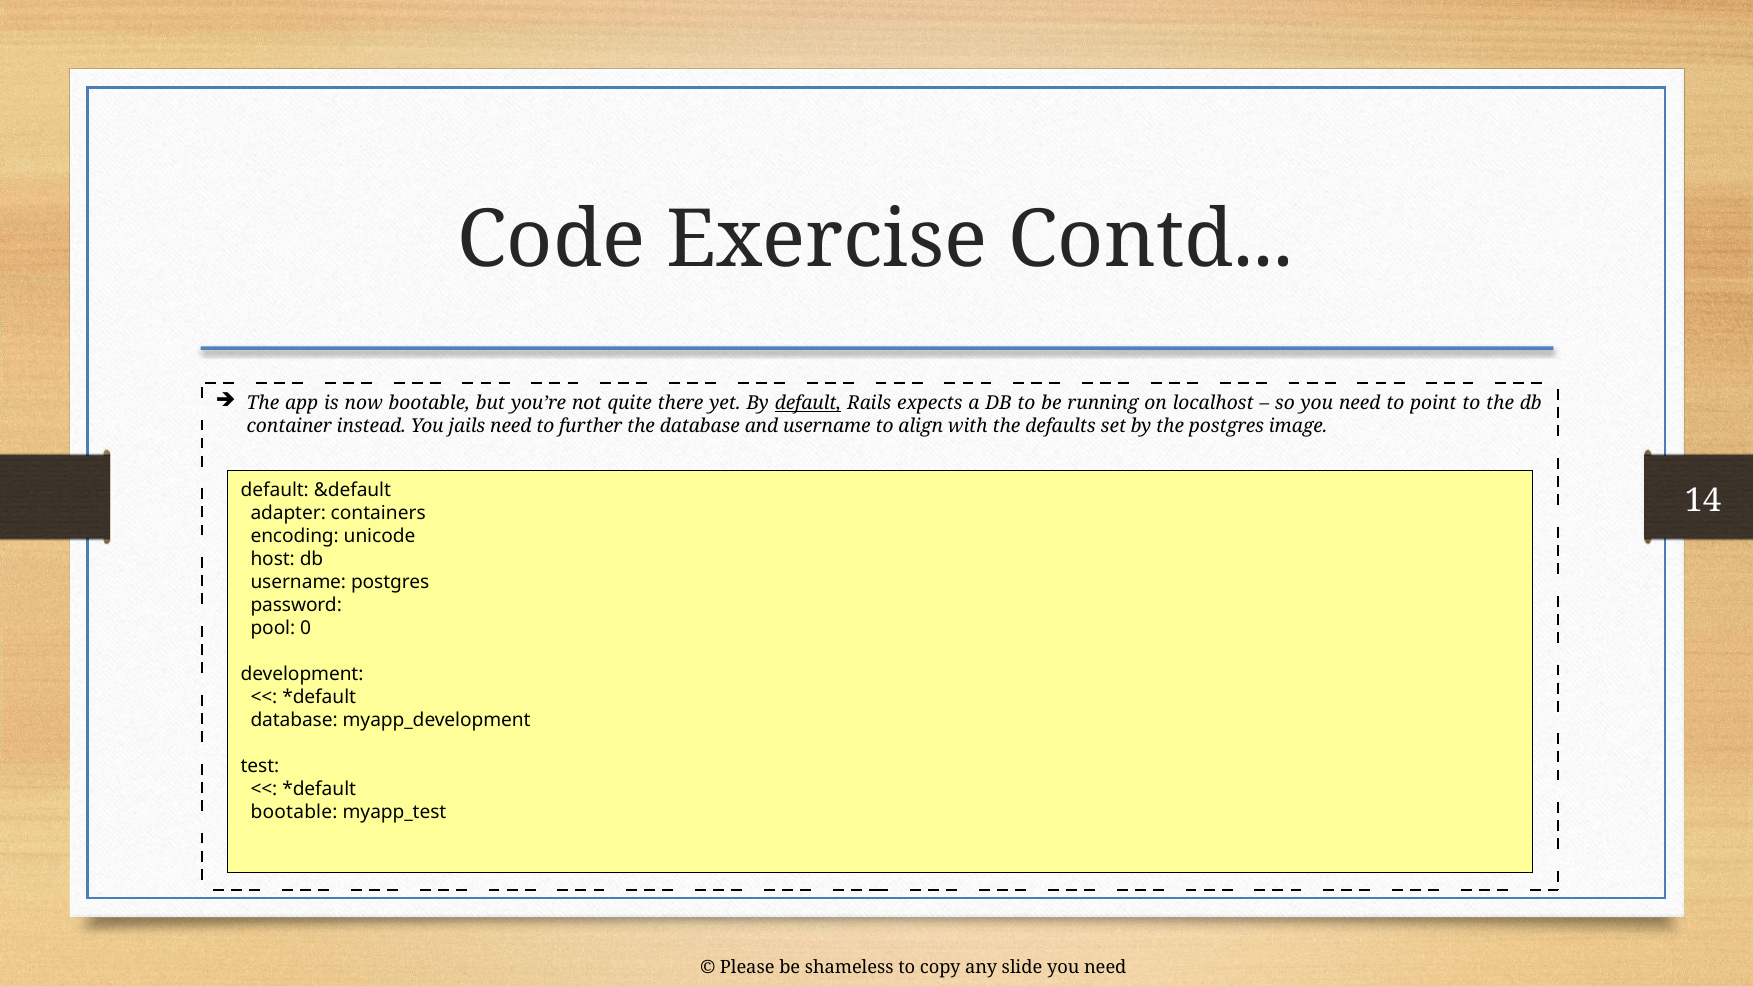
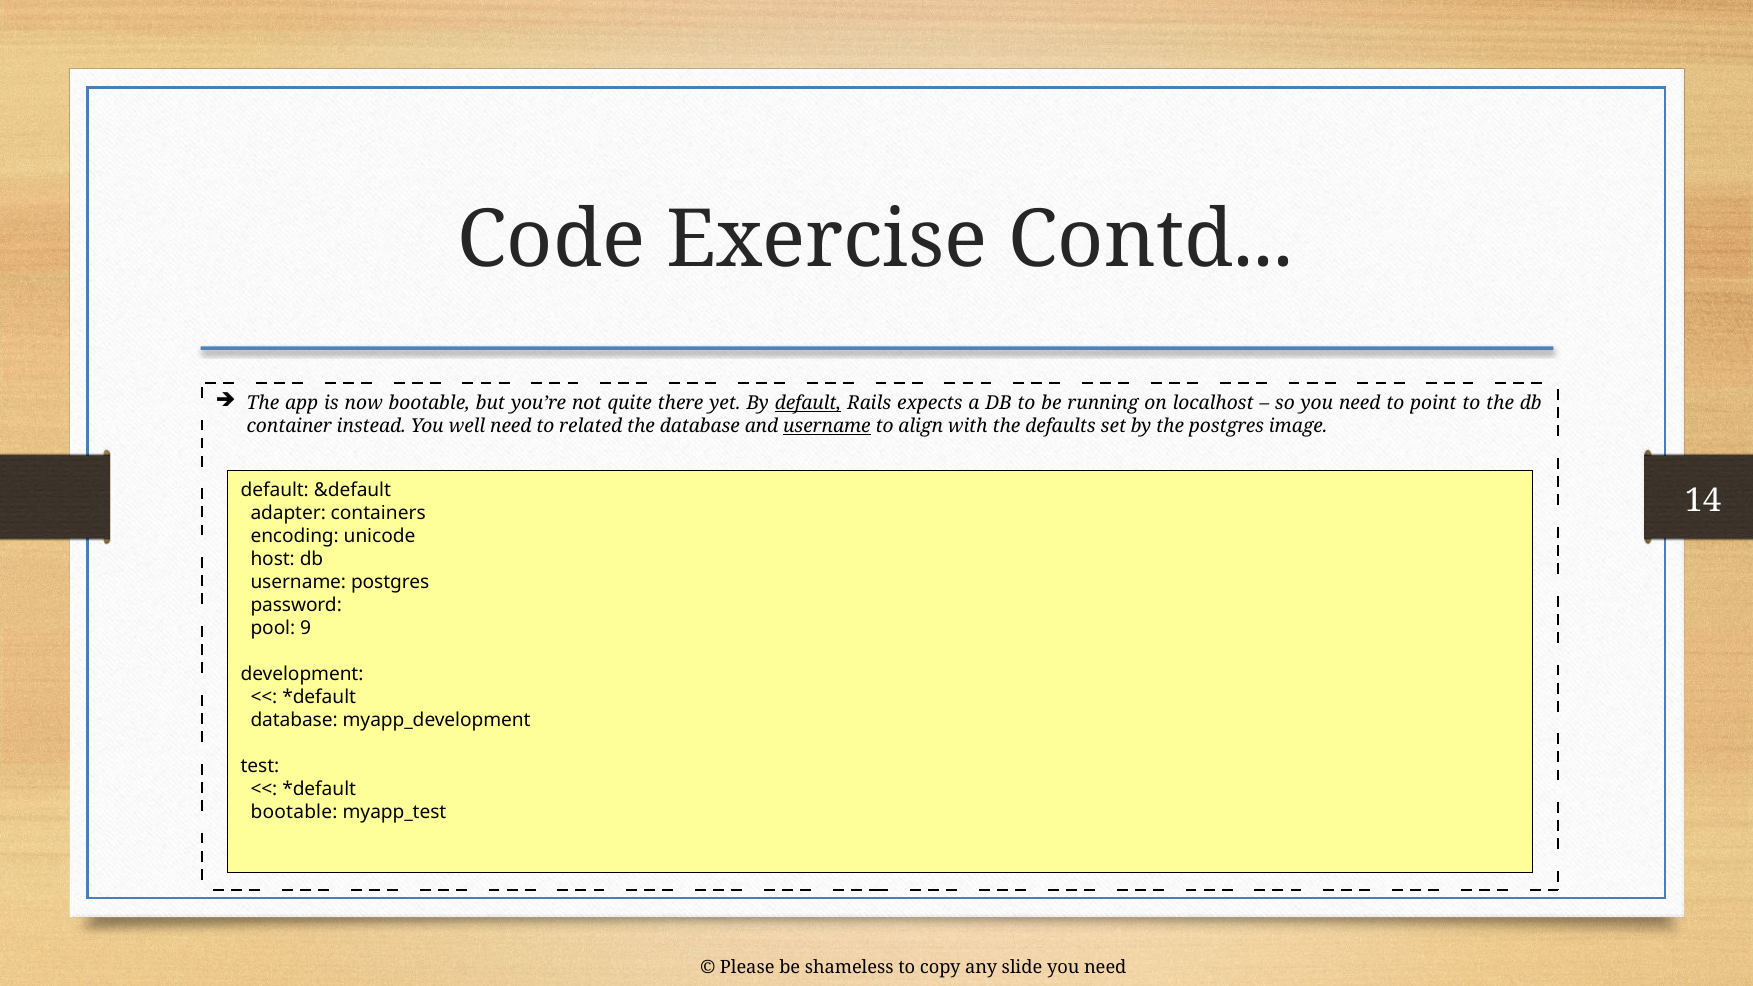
jails: jails -> well
further: further -> related
username at (827, 426) underline: none -> present
0: 0 -> 9
